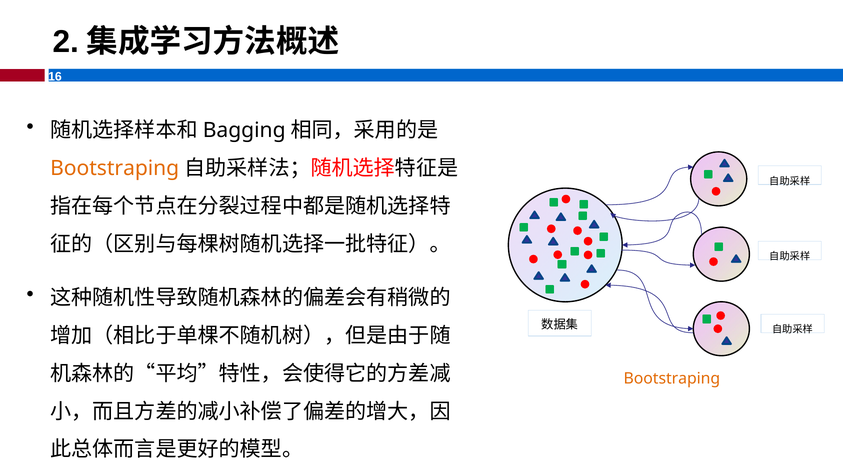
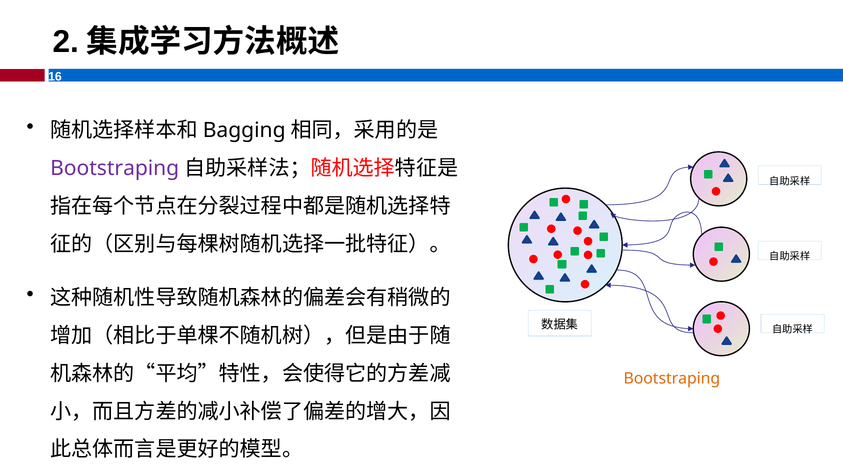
Bootstraping at (115, 168) colour: orange -> purple
